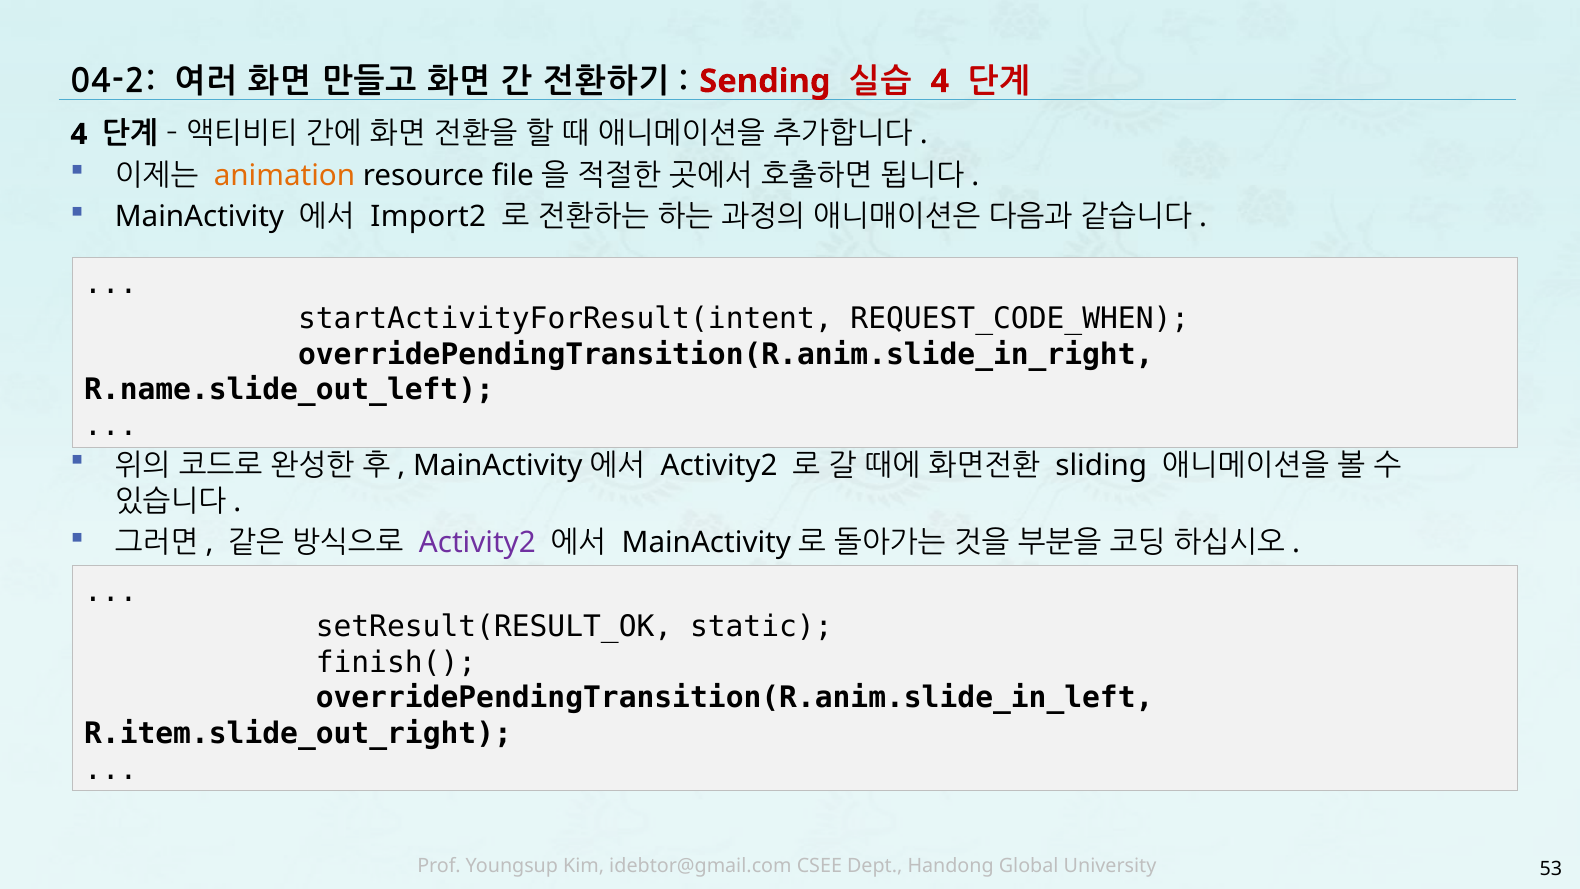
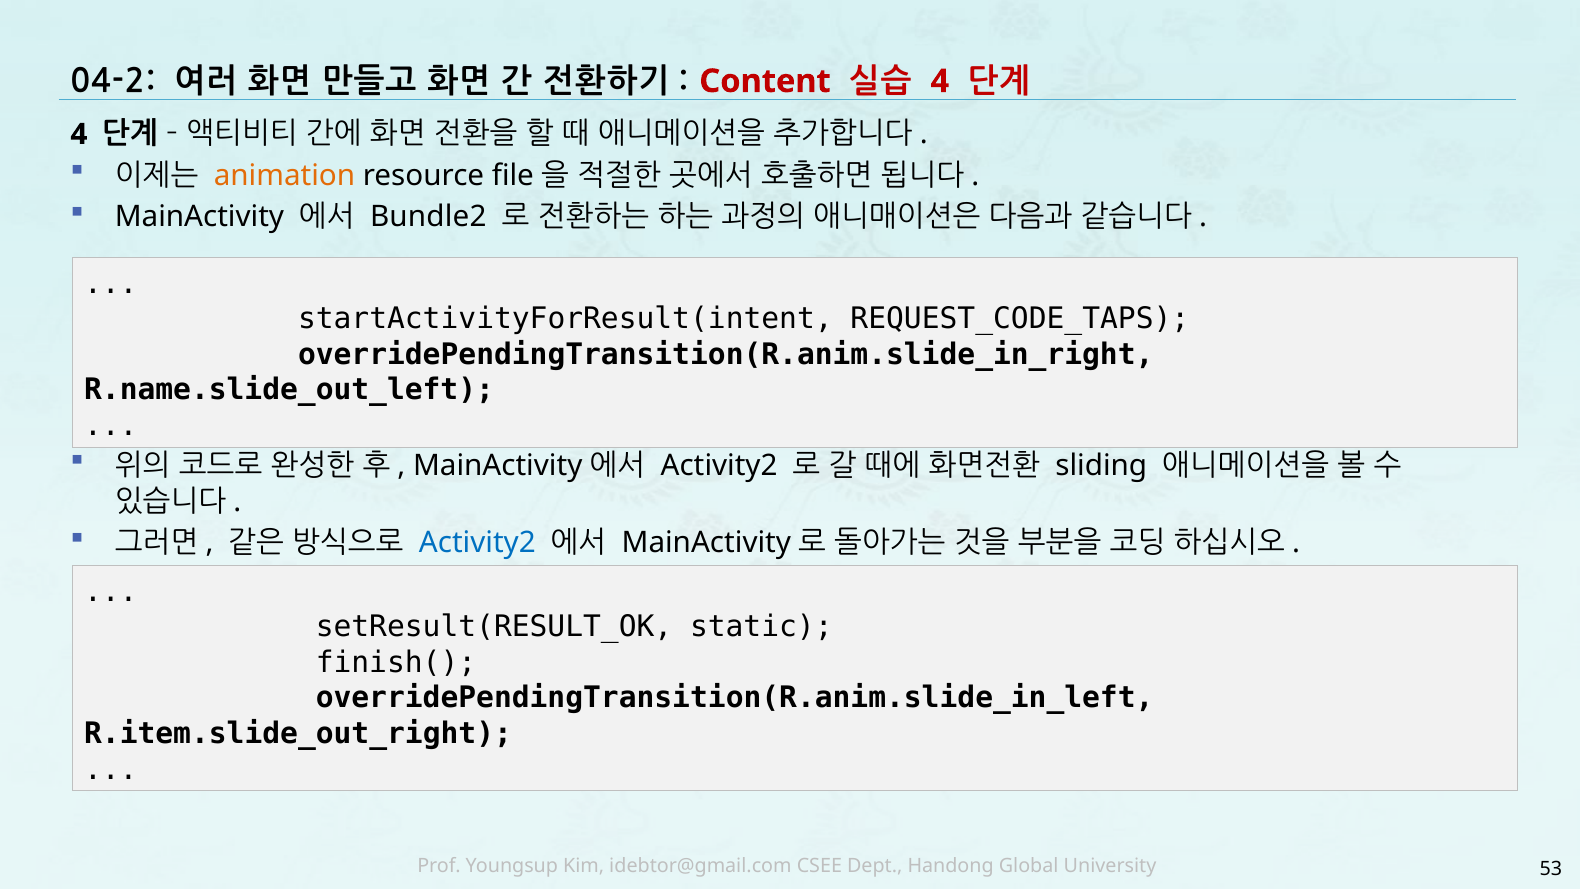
Sending: Sending -> Content
Import2: Import2 -> Bundle2
REQUEST_CODE_WHEN: REQUEST_CODE_WHEN -> REQUEST_CODE_TAPS
Activity2 at (477, 543) colour: purple -> blue
